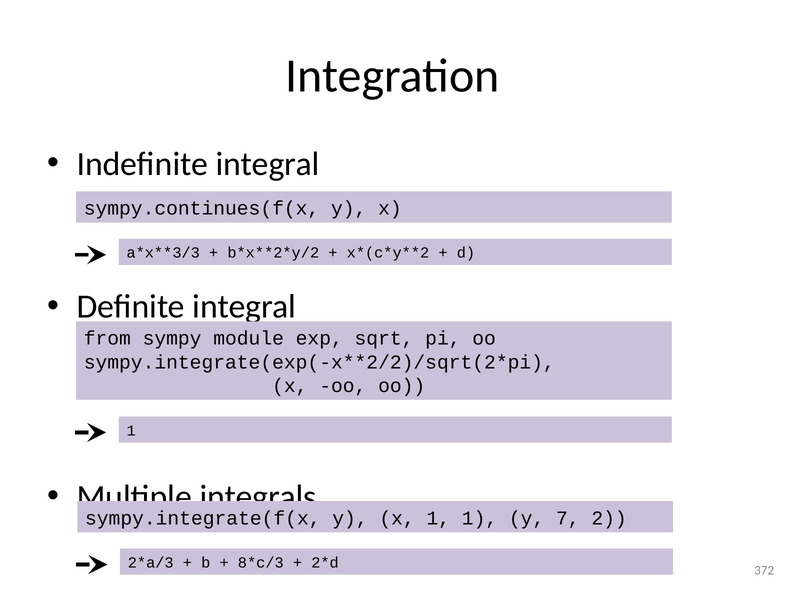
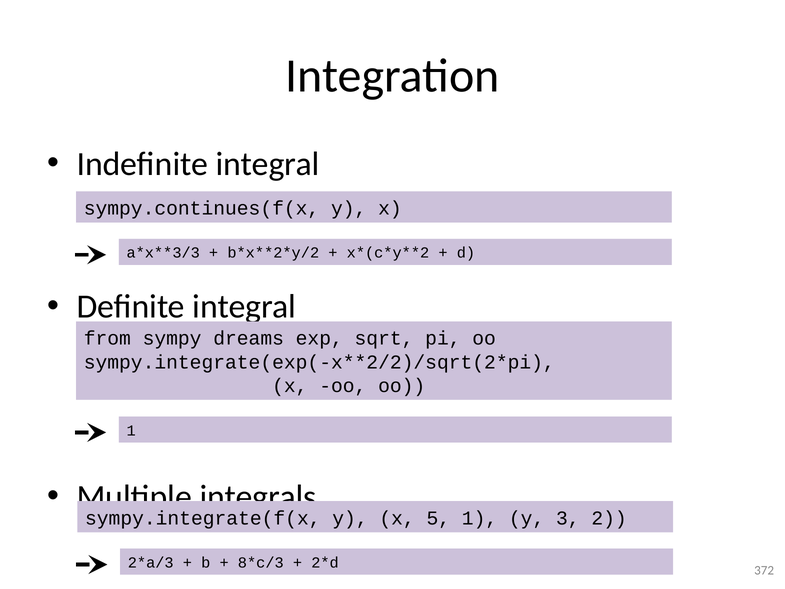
module: module -> dreams
x 1: 1 -> 5
7: 7 -> 3
